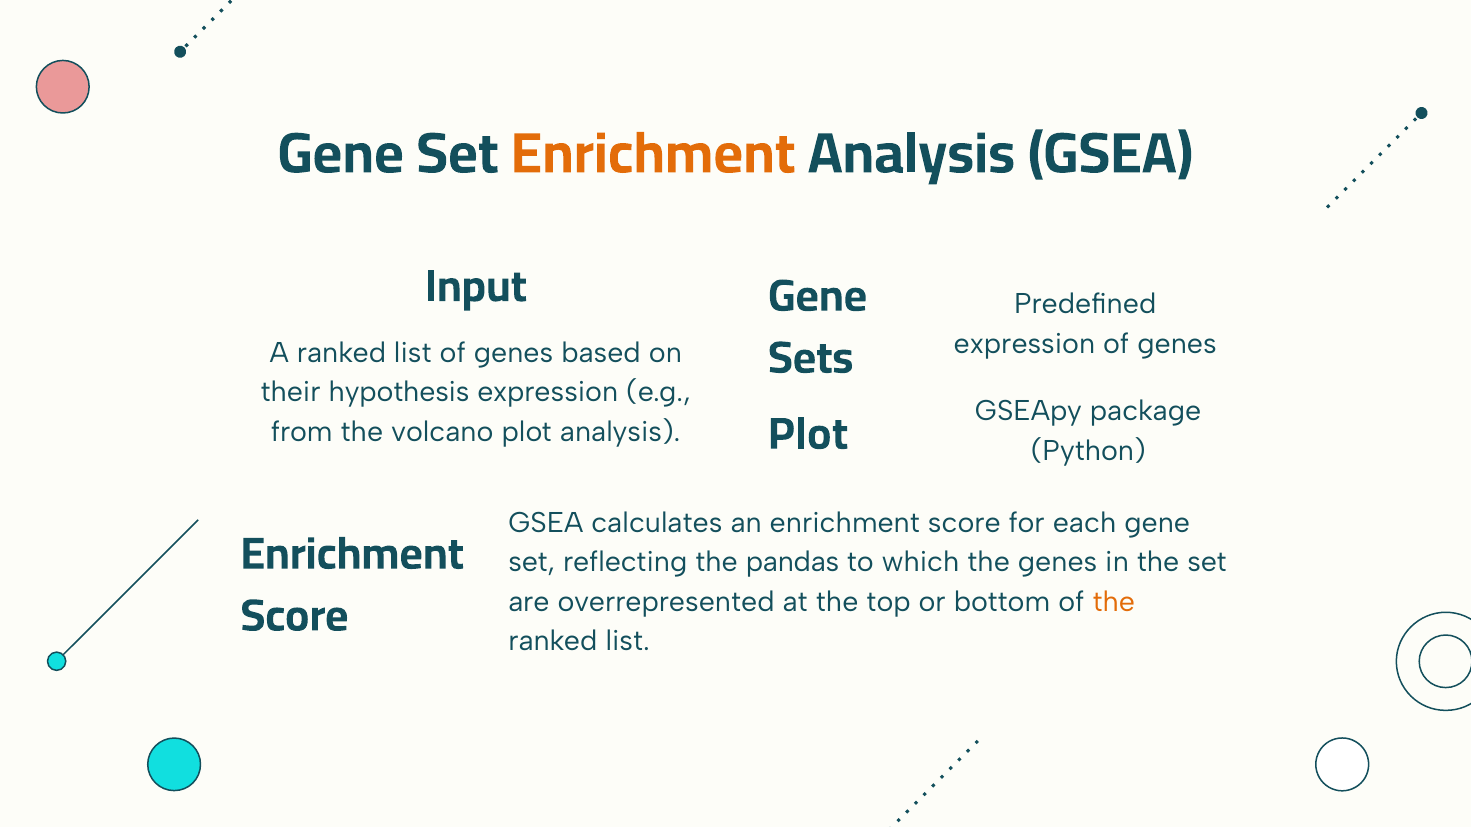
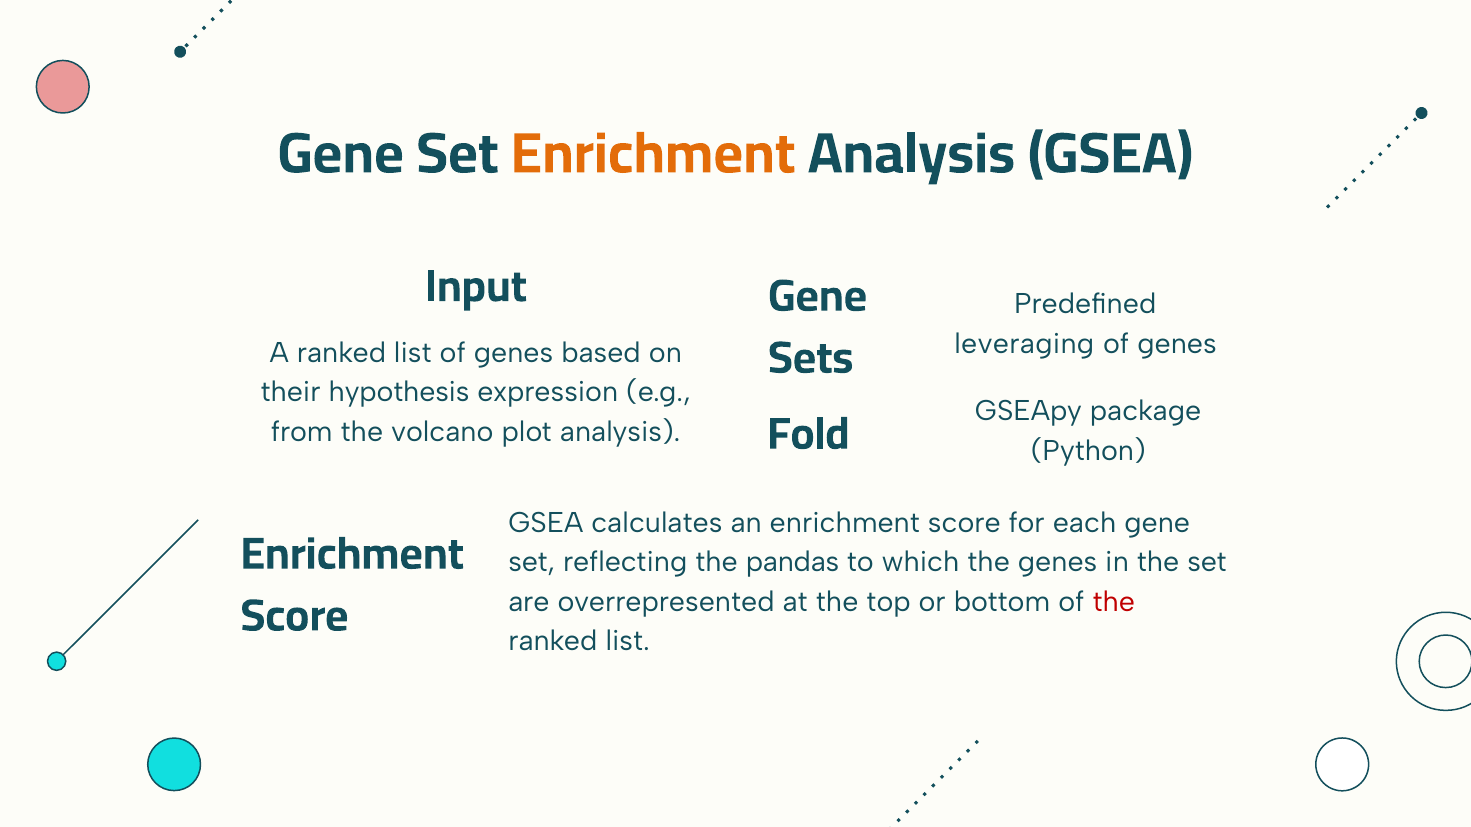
expression at (1024, 344): expression -> leveraging
Plot at (808, 434): Plot -> Fold
the at (1114, 602) colour: orange -> red
